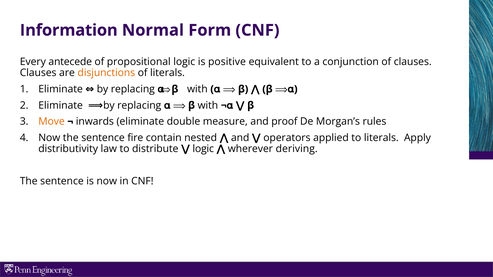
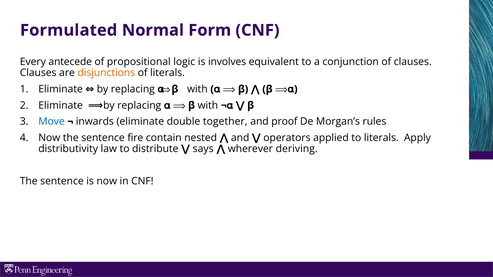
Information: Information -> Formulated
positive: positive -> involves
Move colour: orange -> blue
measure: measure -> together
logic at (203, 149): logic -> says
